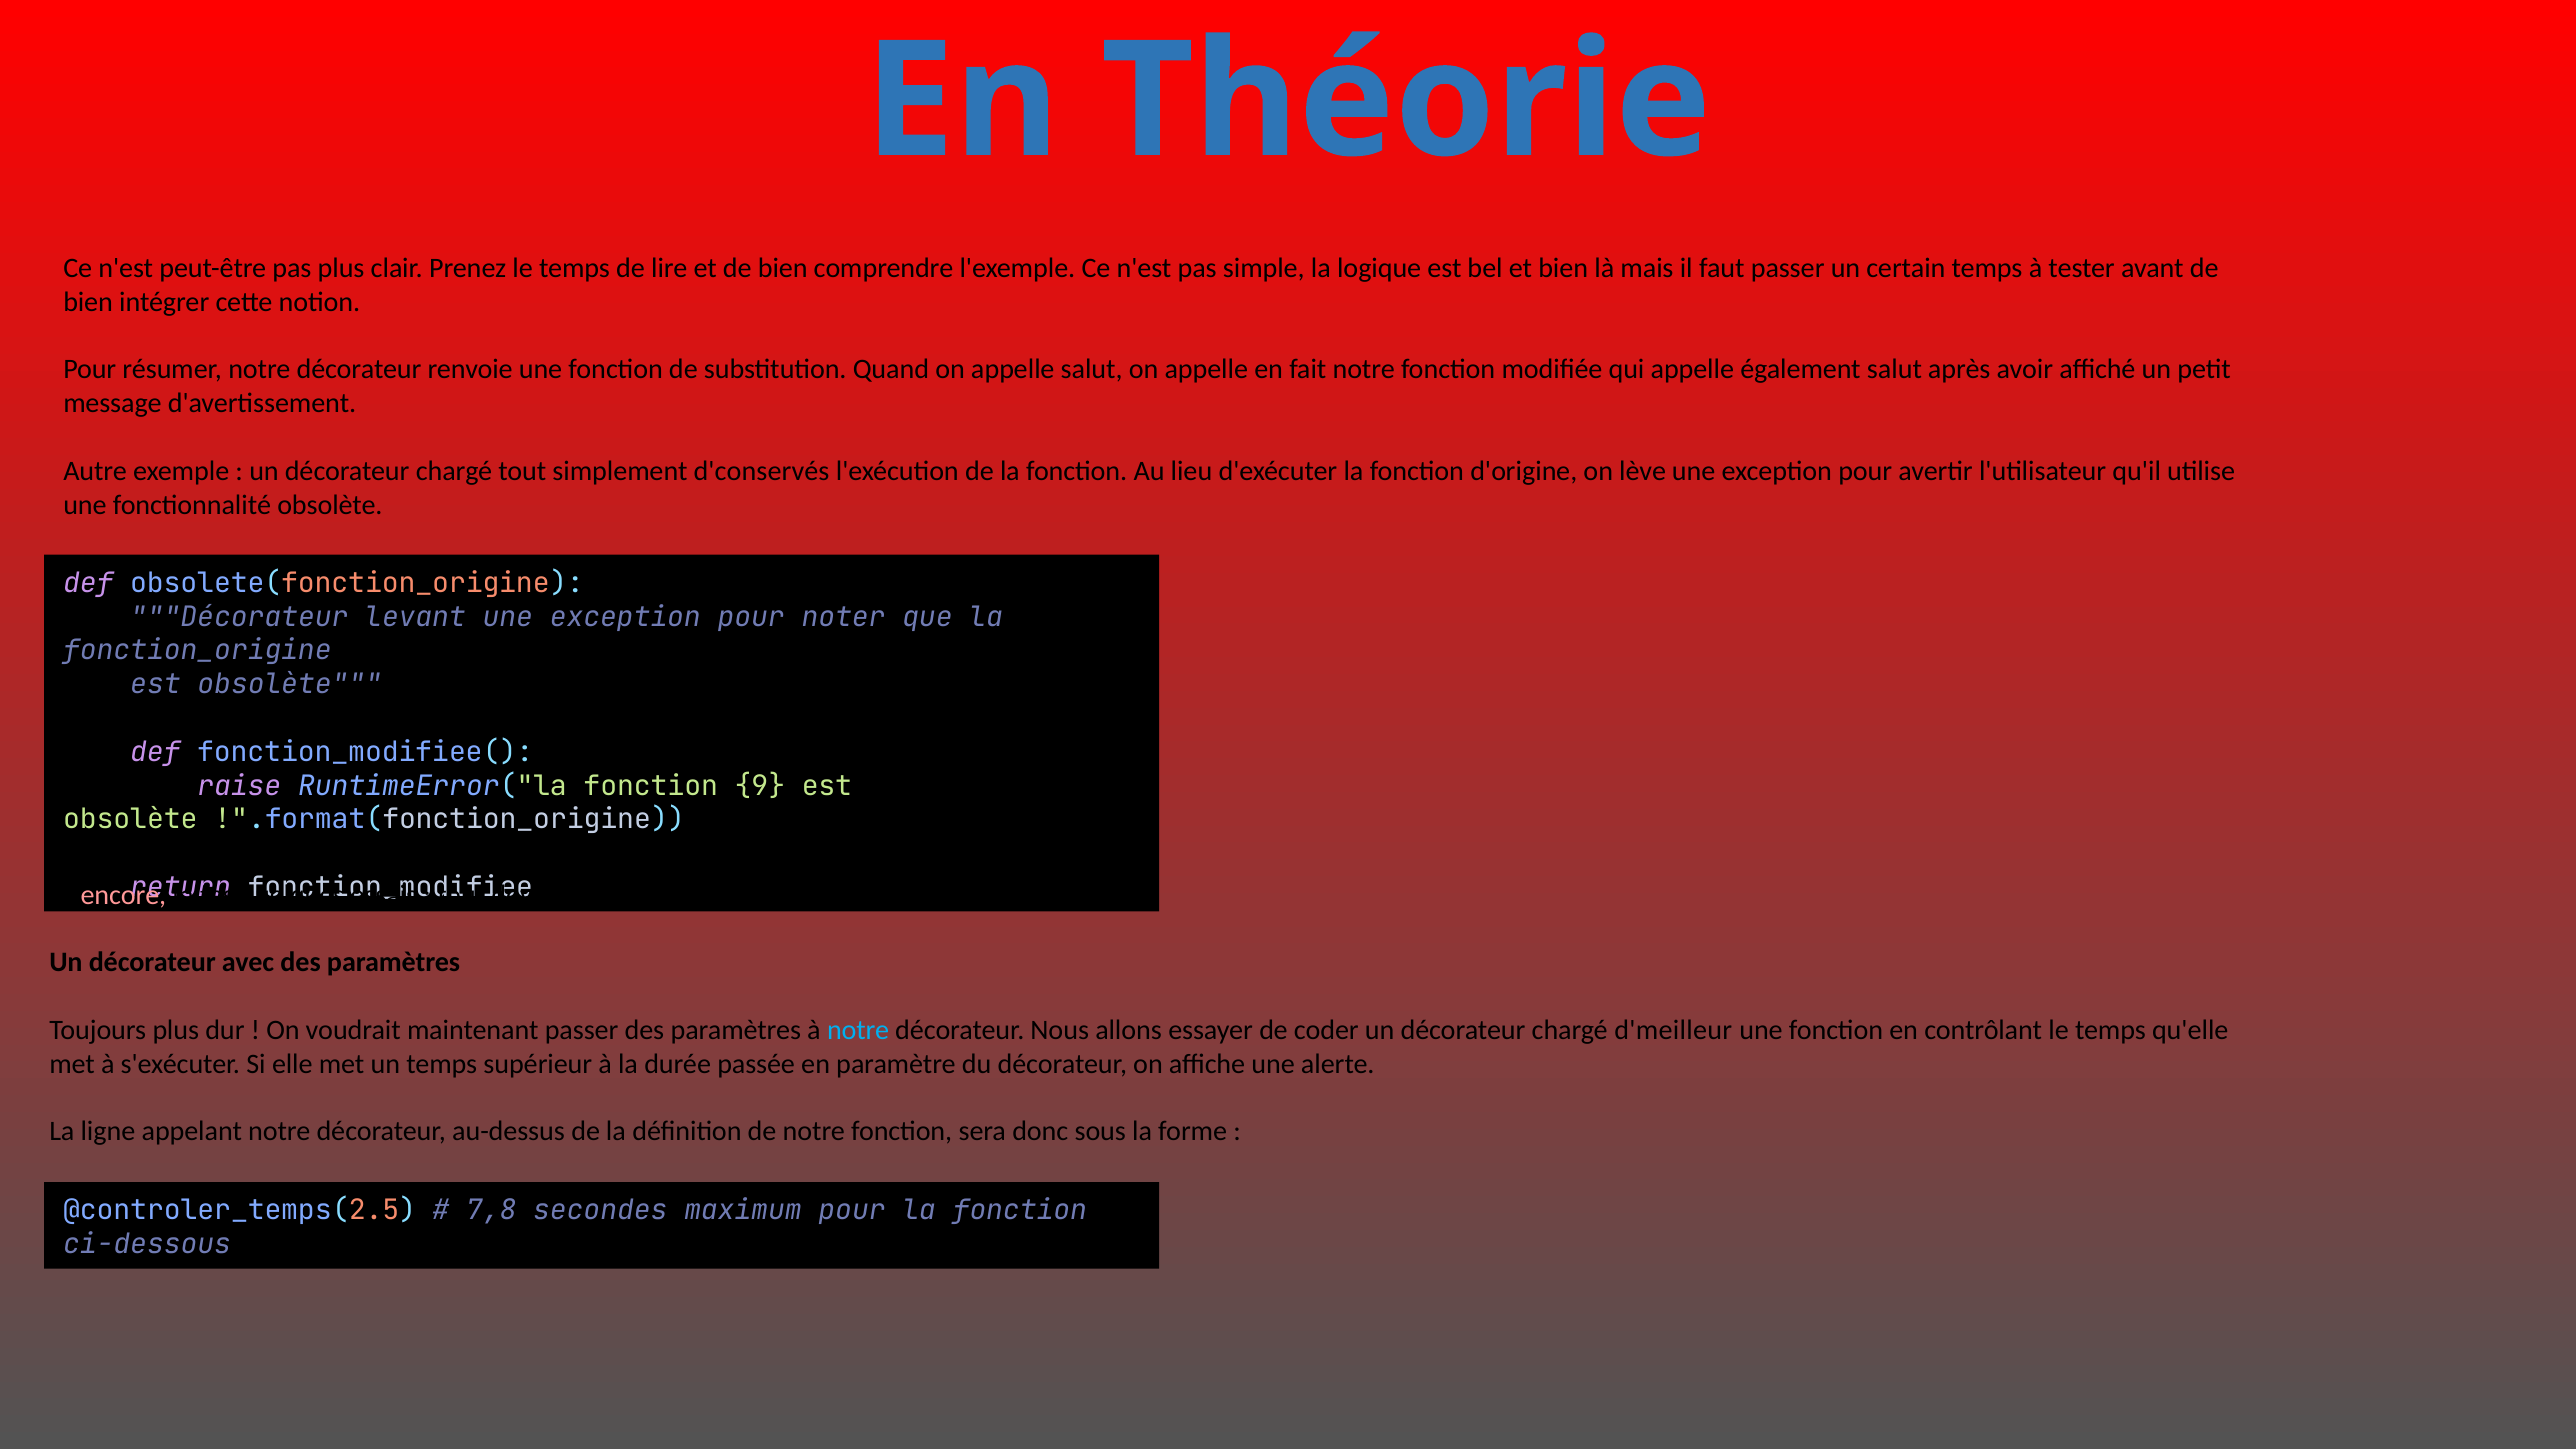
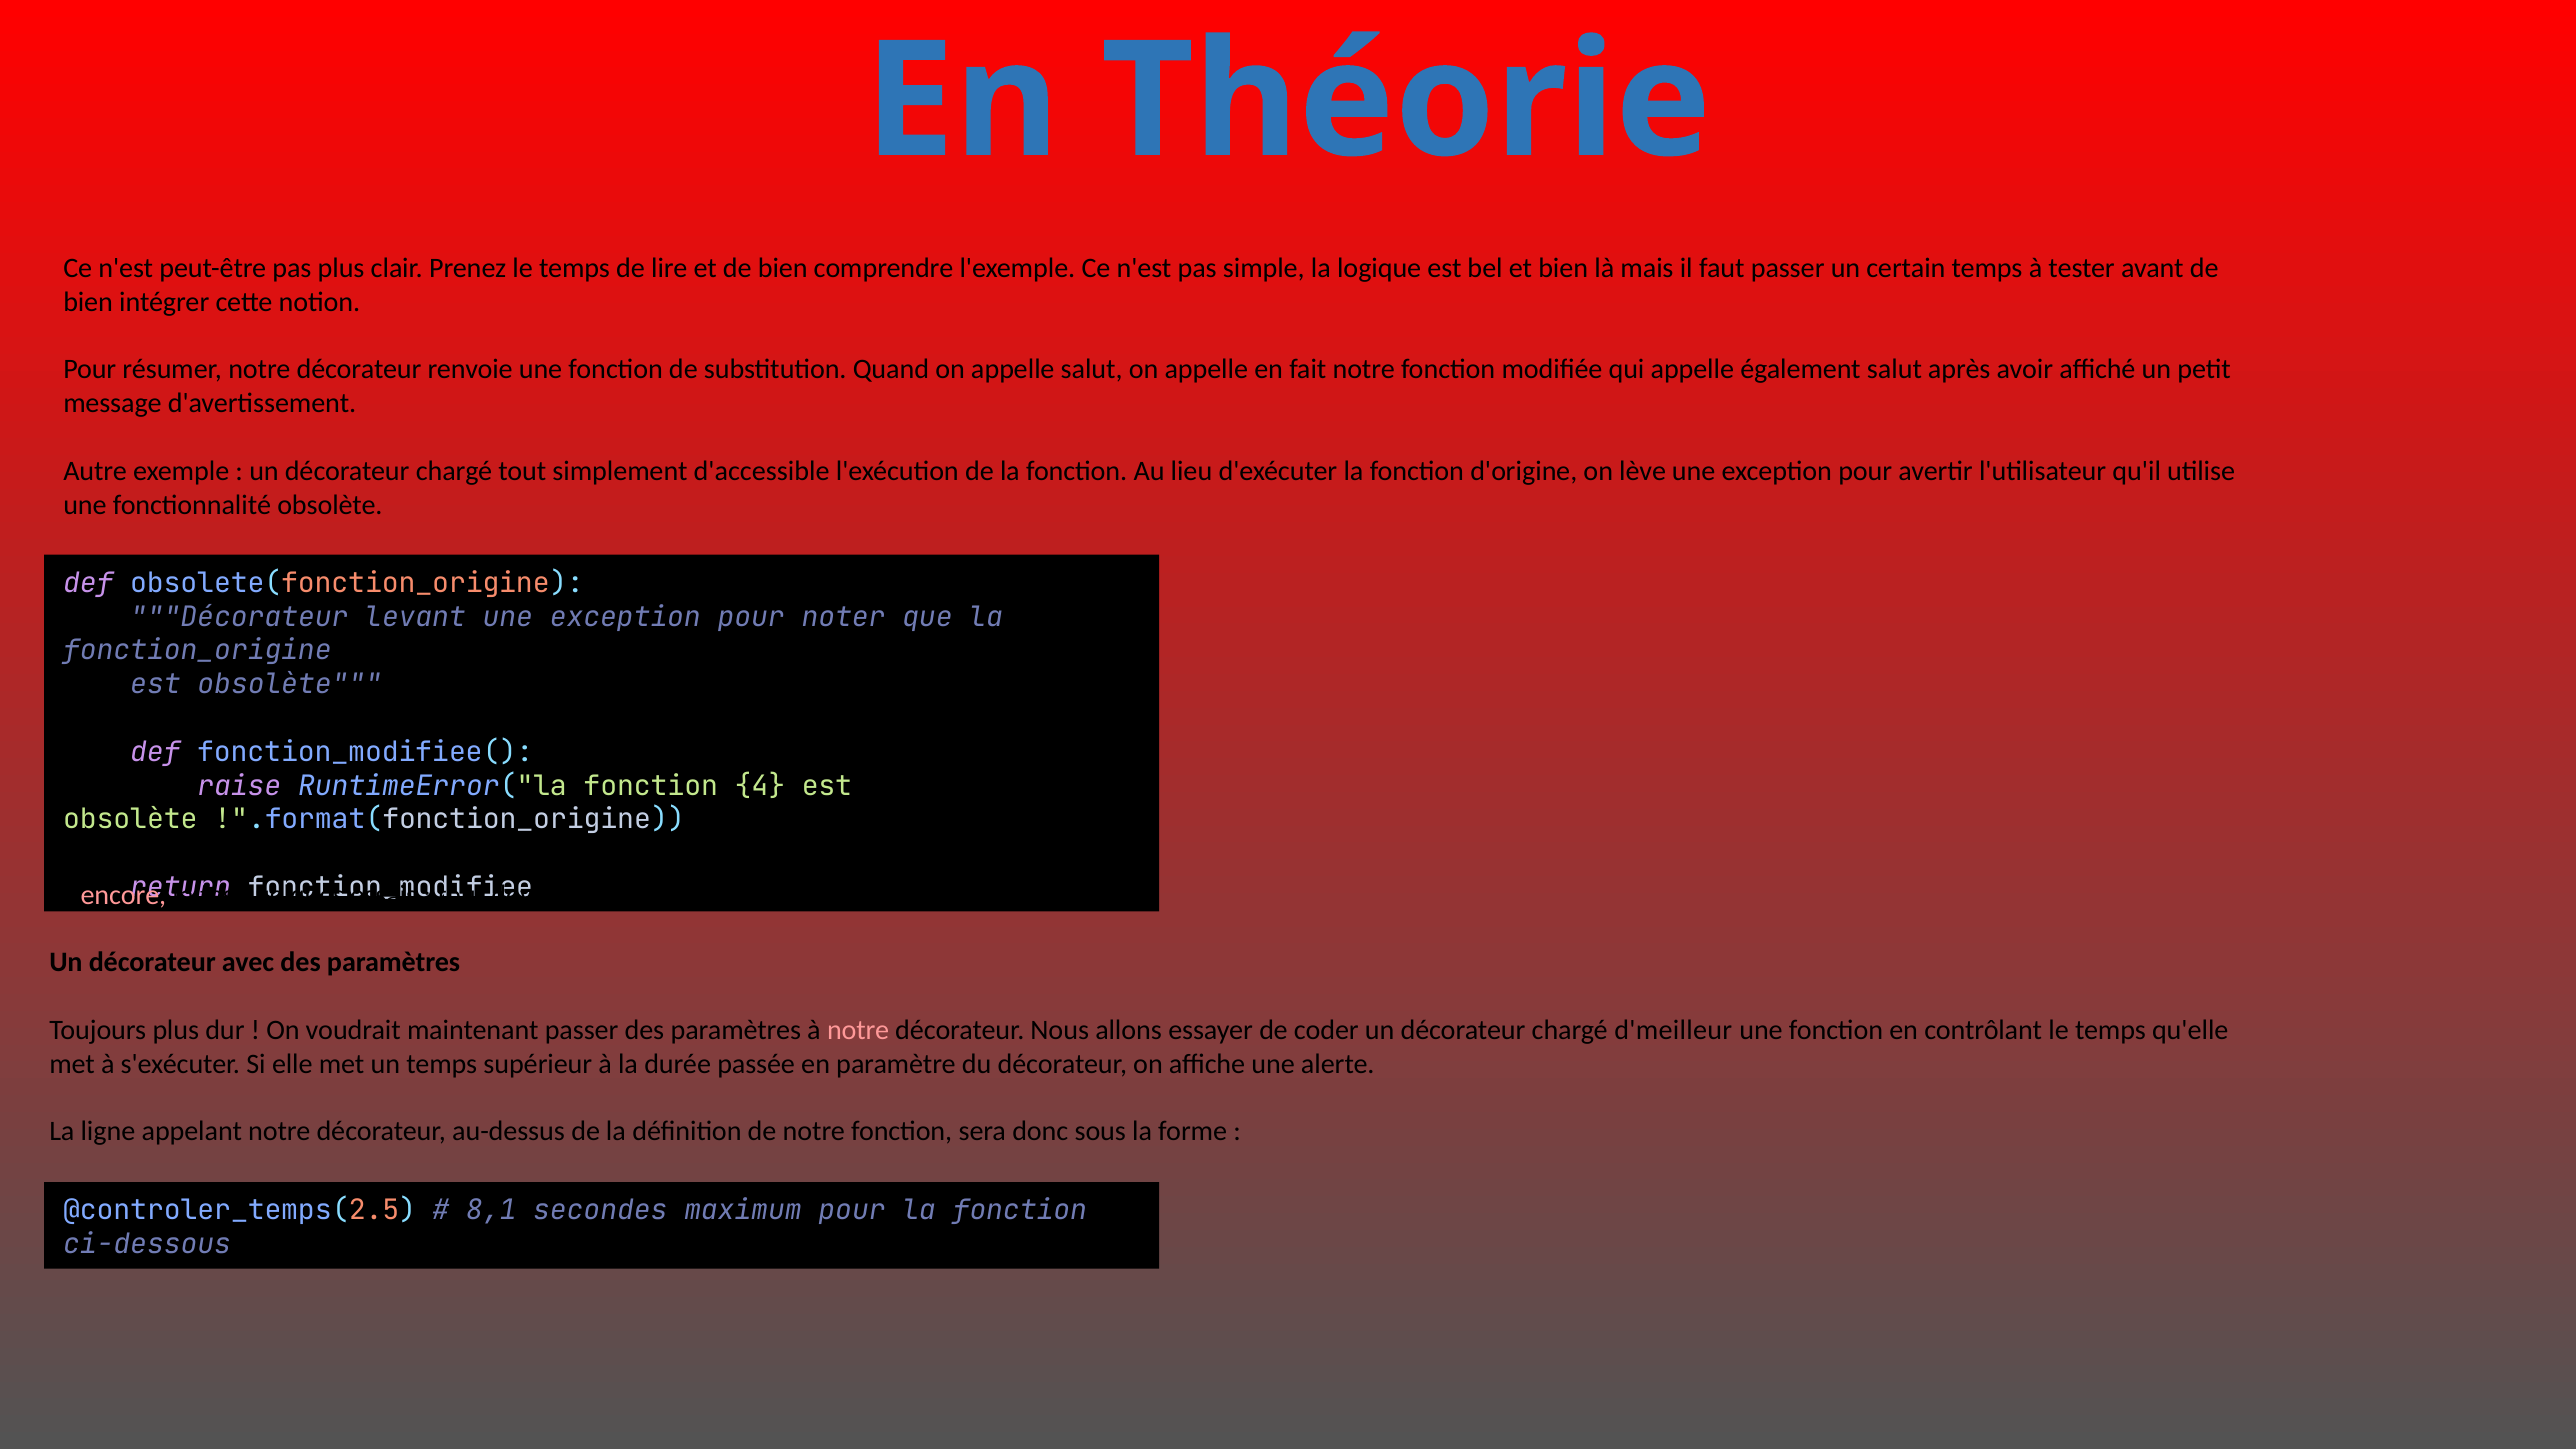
d'conservés: d'conservés -> d'accessible
9: 9 -> 4
notre at (858, 1030) colour: light blue -> pink
7,8: 7,8 -> 8,1
